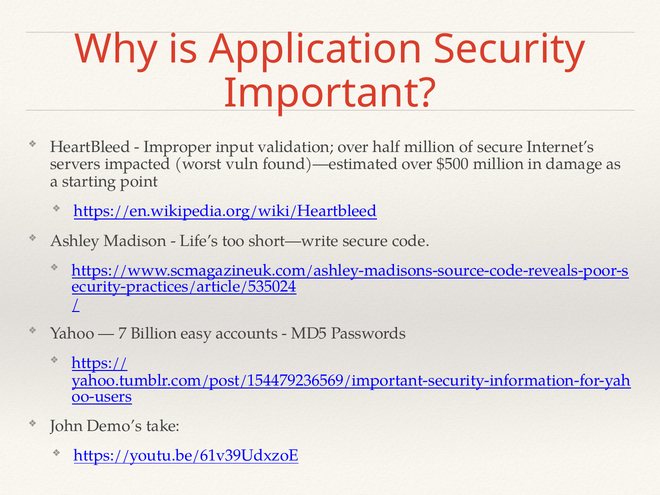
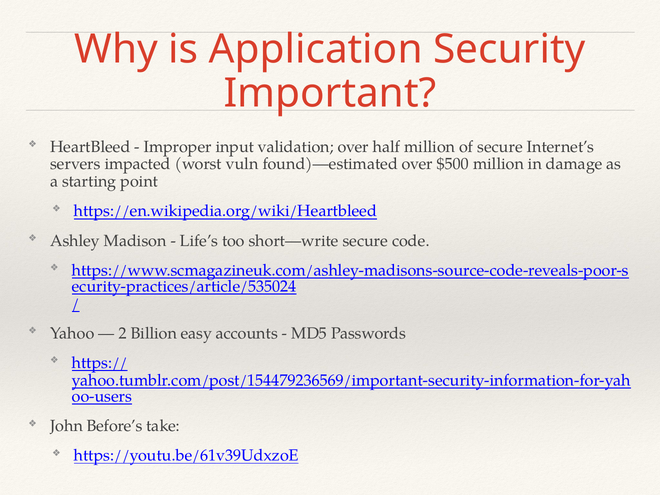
7: 7 -> 2
Demo’s: Demo’s -> Before’s
